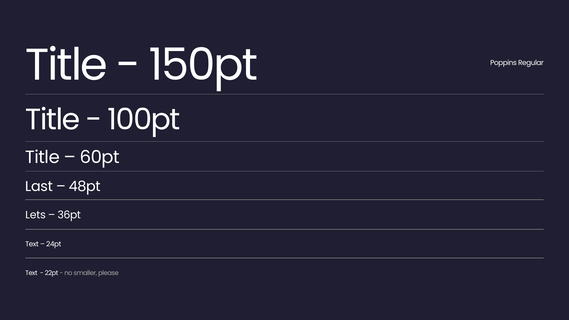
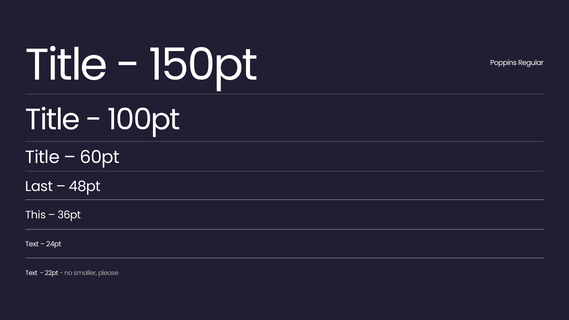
Lets: Lets -> This
